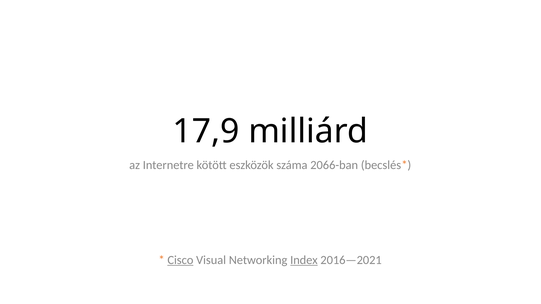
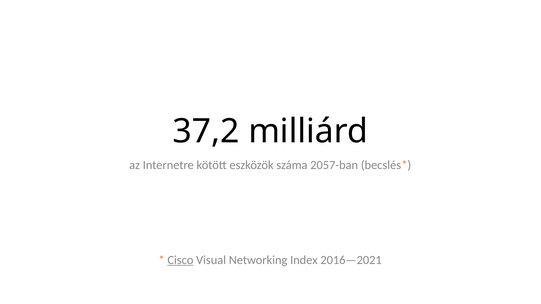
17,9: 17,9 -> 37,2
2066-ban: 2066-ban -> 2057-ban
Index underline: present -> none
